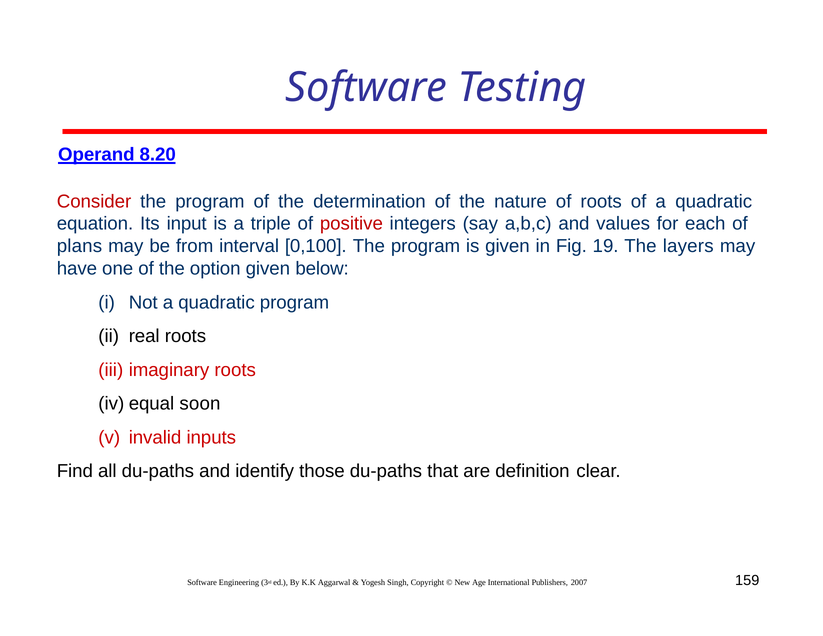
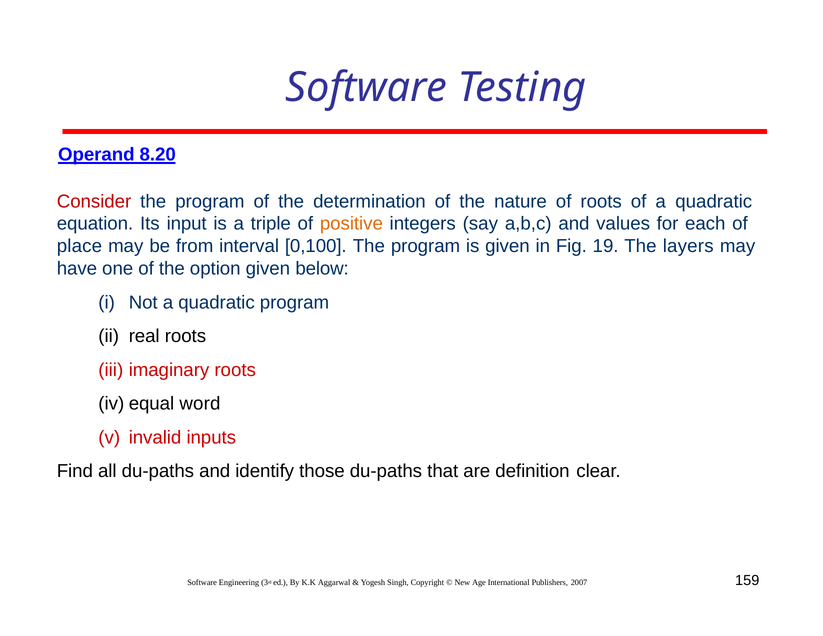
positive colour: red -> orange
plans: plans -> place
soon: soon -> word
